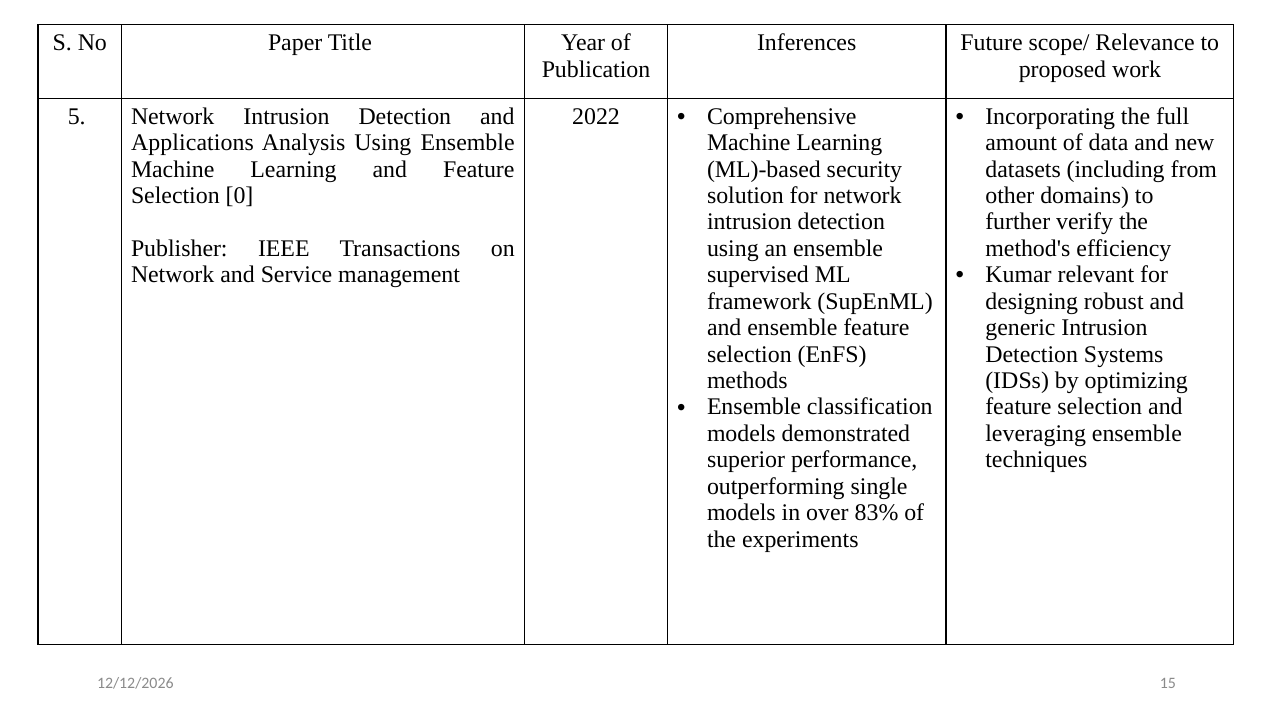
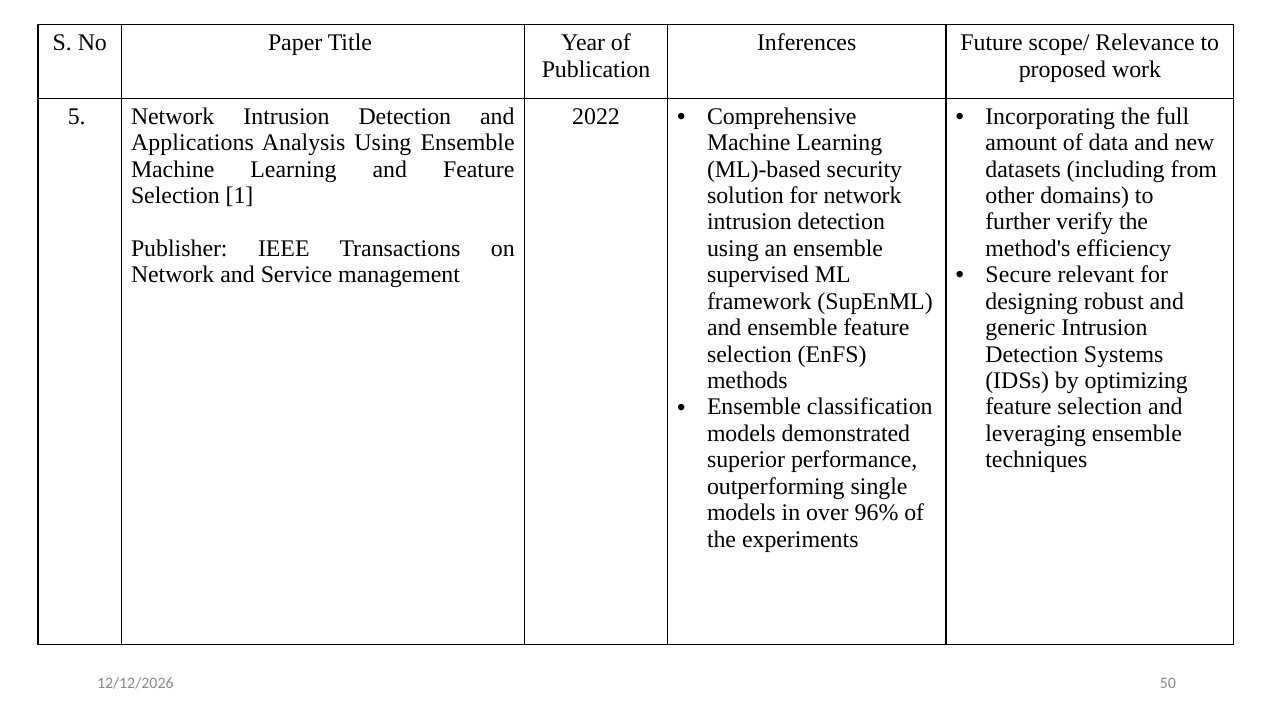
0: 0 -> 1
Kumar: Kumar -> Secure
83%: 83% -> 96%
15: 15 -> 50
